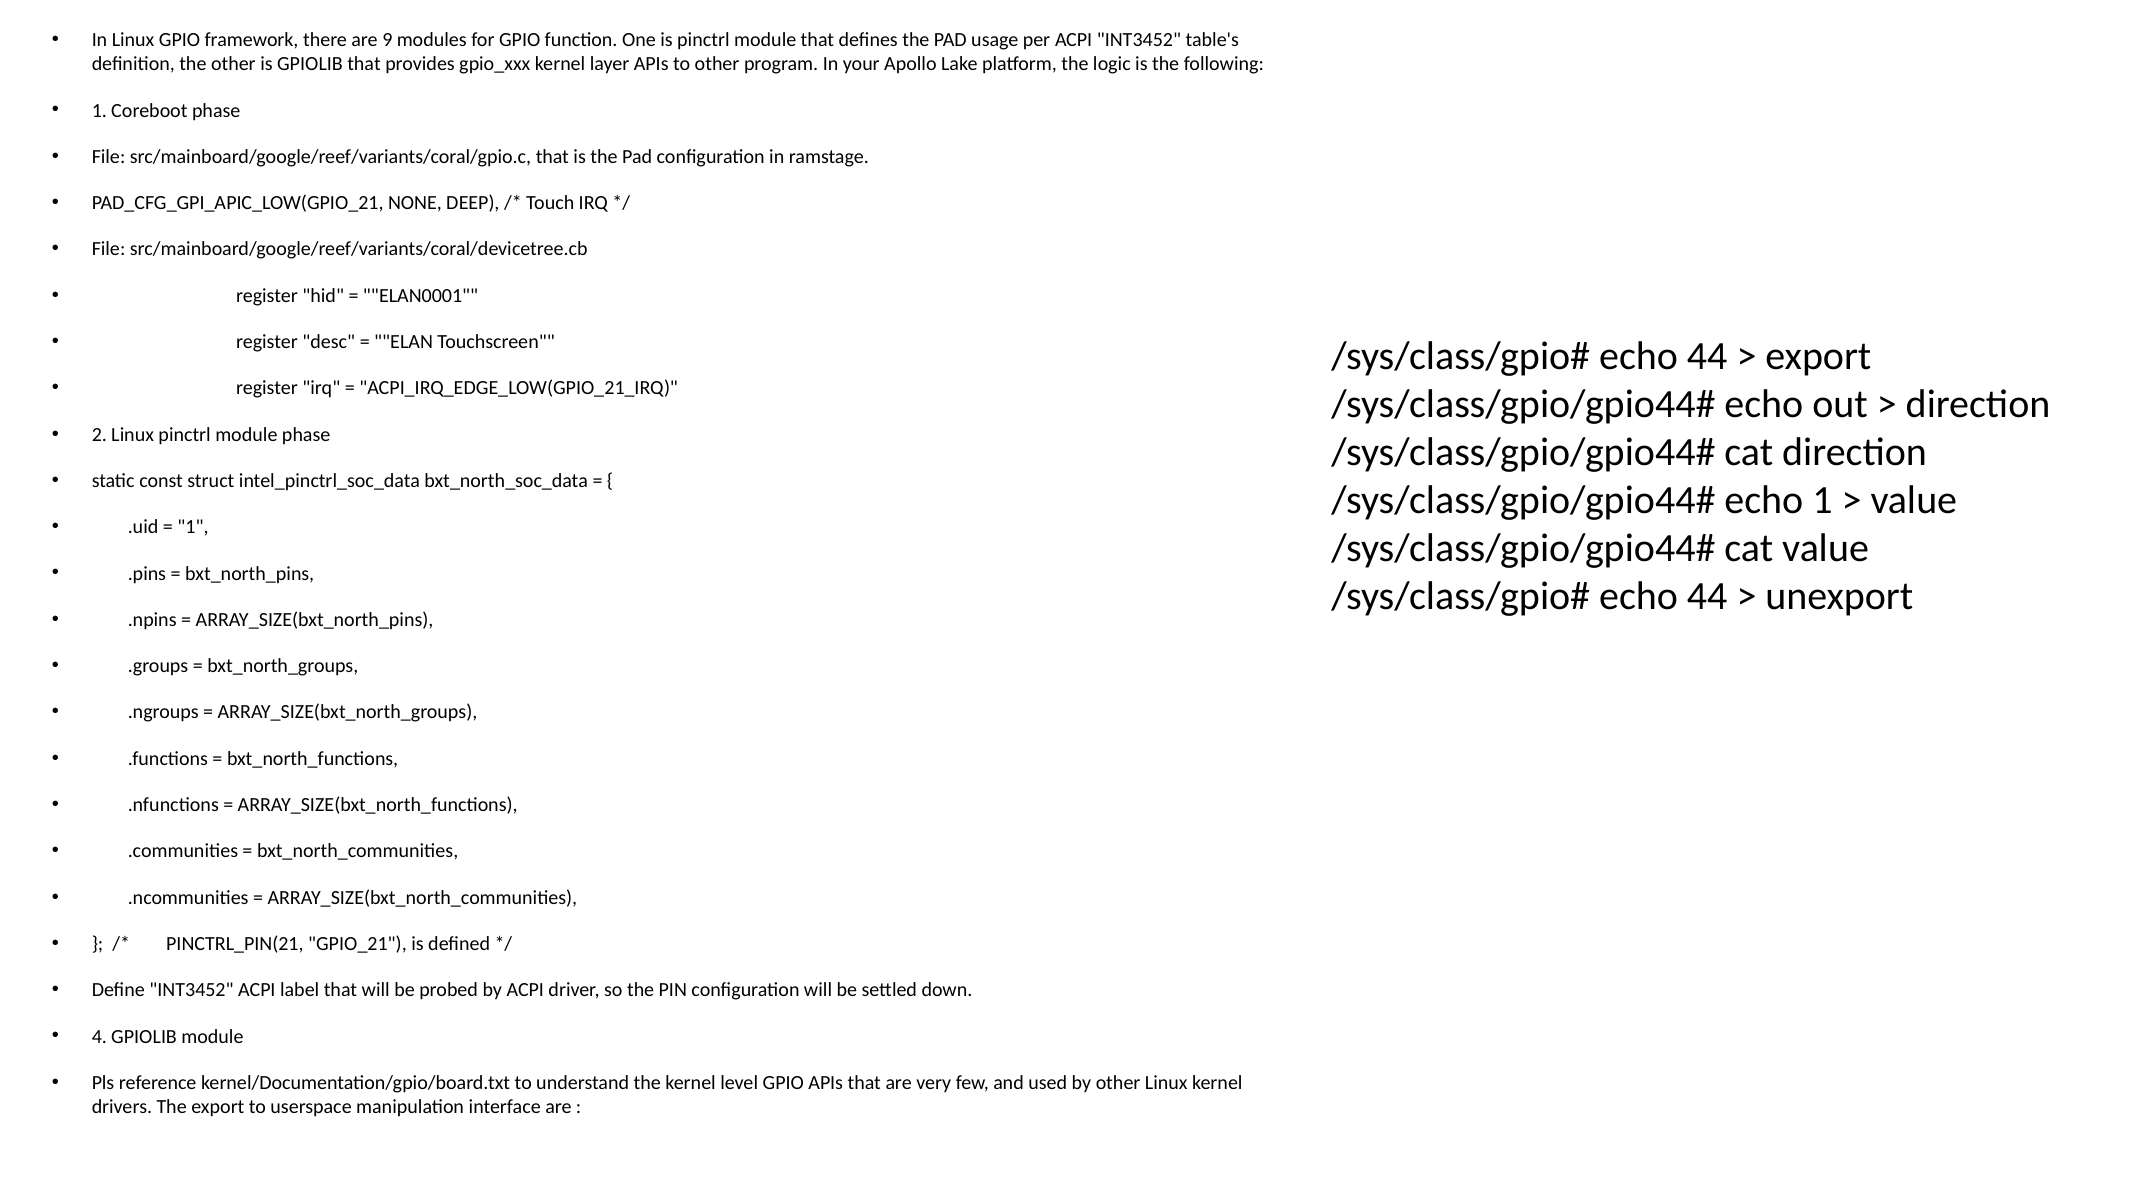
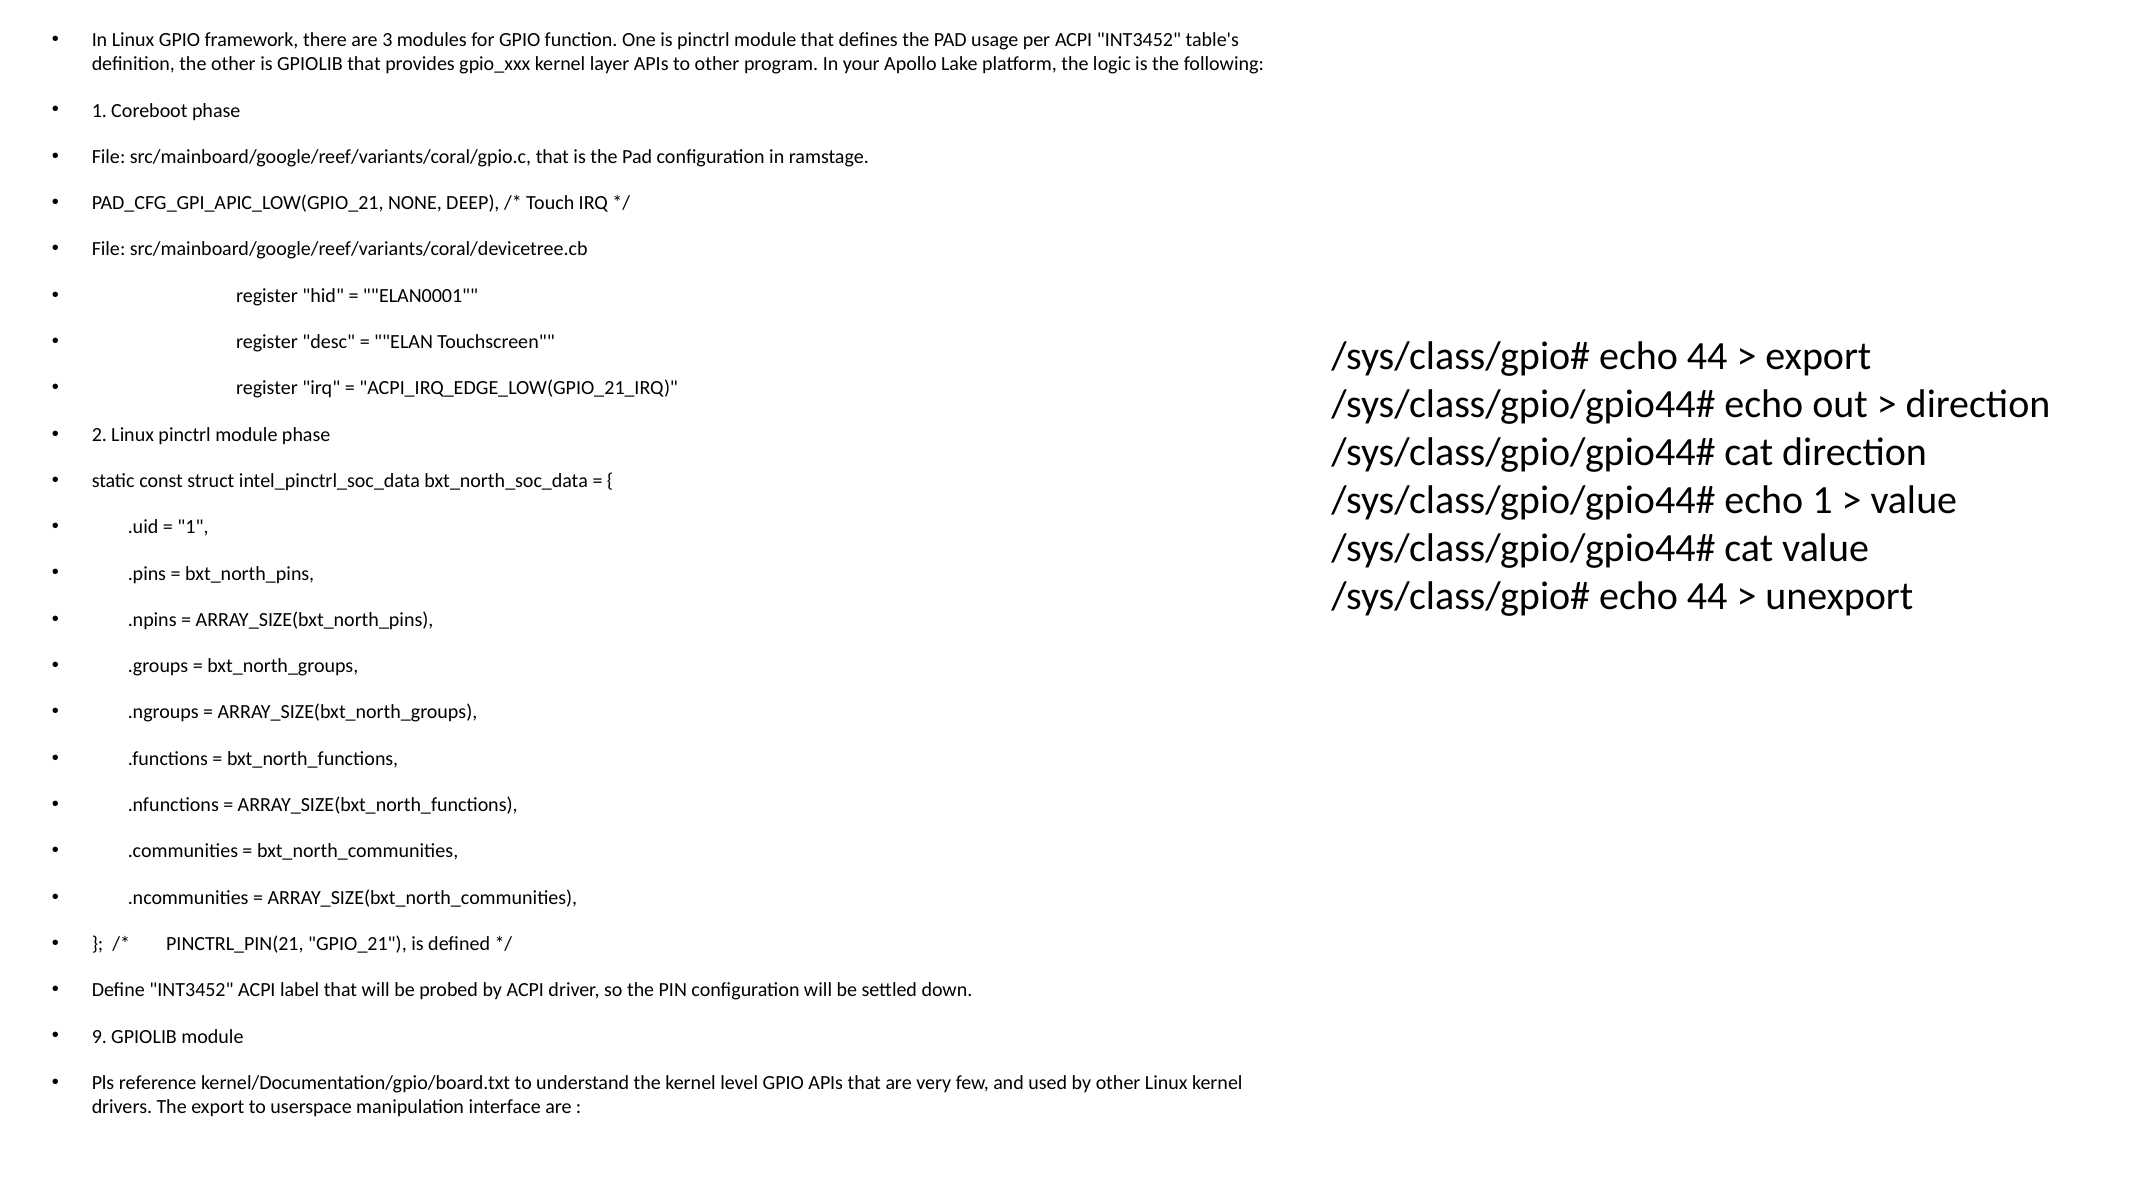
9: 9 -> 3
4: 4 -> 9
